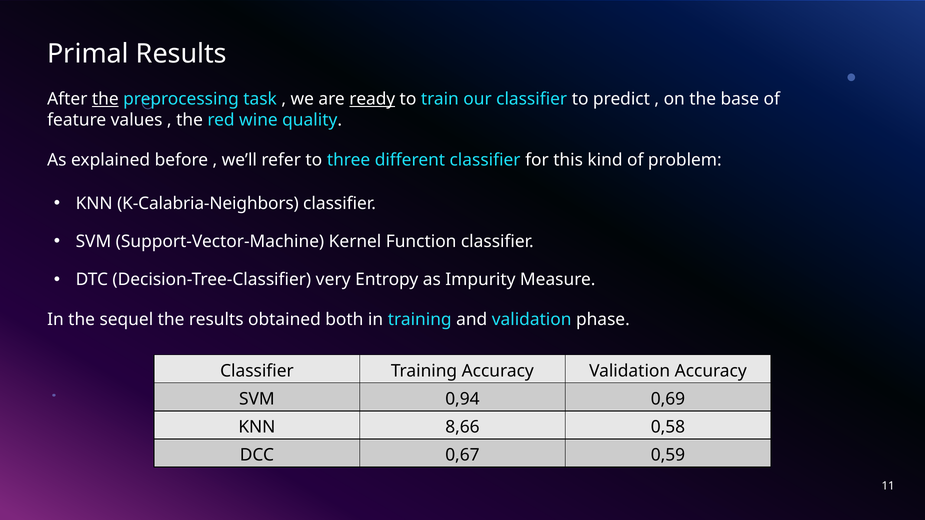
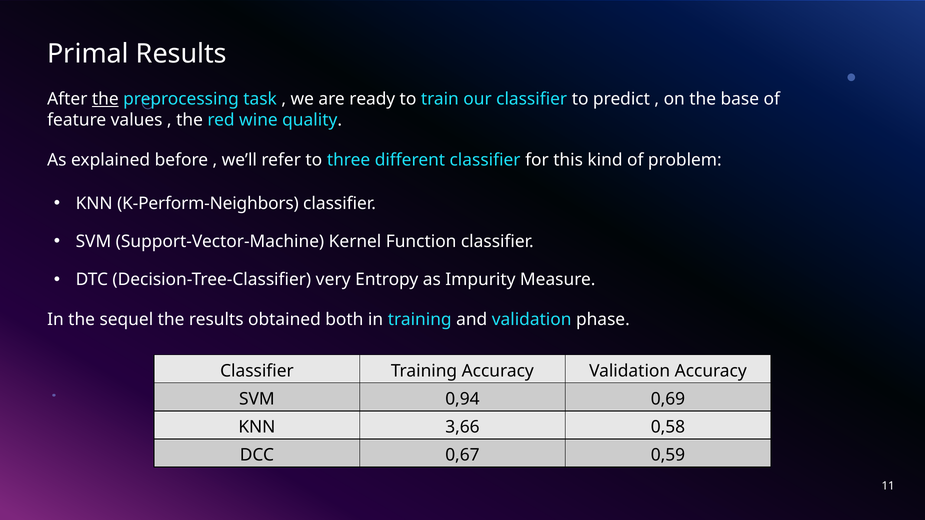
ready underline: present -> none
K-Calabria-Neighbors: K-Calabria-Neighbors -> K-Perform-Neighbors
8,66: 8,66 -> 3,66
